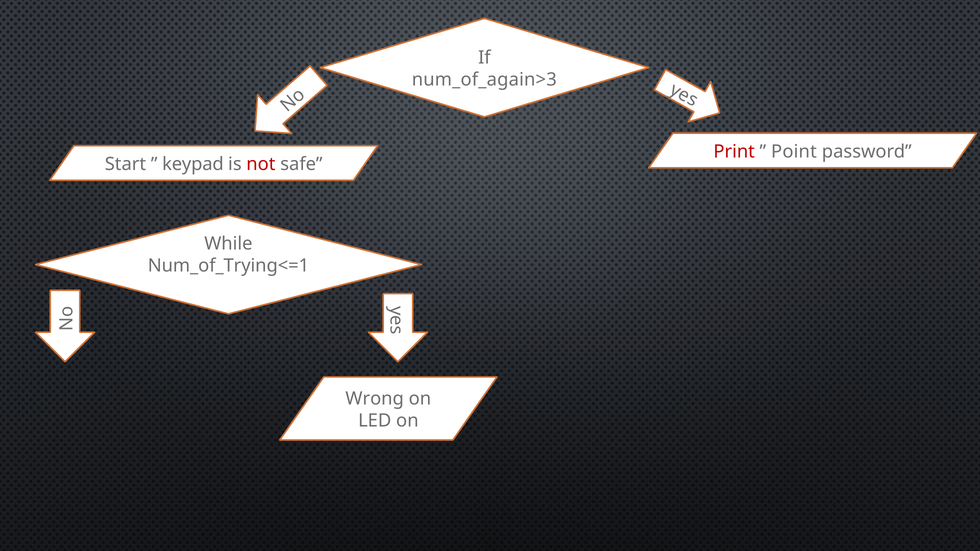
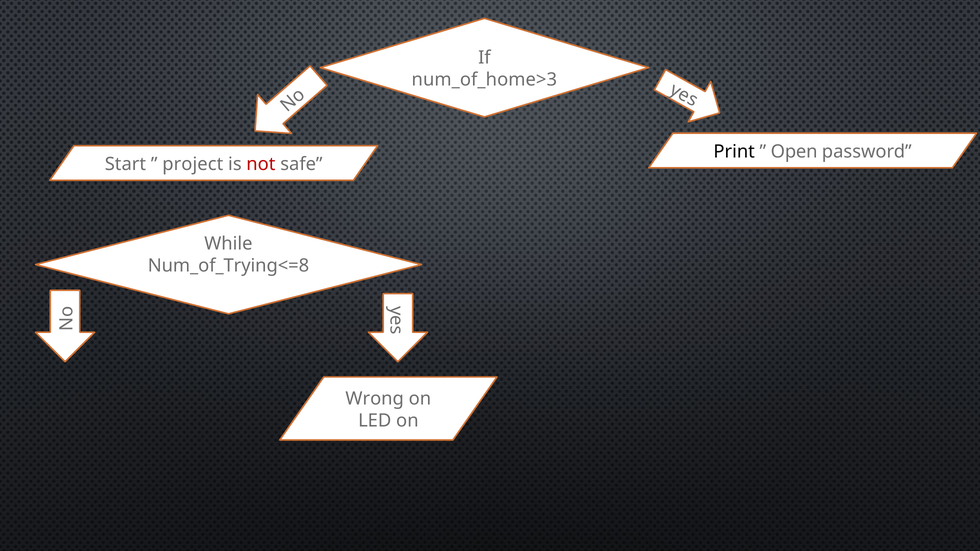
num_of_again>3: num_of_again>3 -> num_of_home>3
Print colour: red -> black
Point: Point -> Open
keypad: keypad -> project
Num_of_Trying<=1: Num_of_Trying<=1 -> Num_of_Trying<=8
